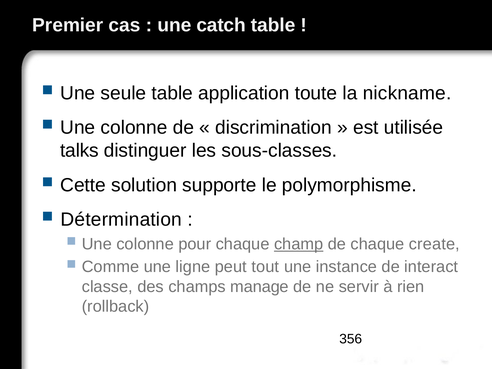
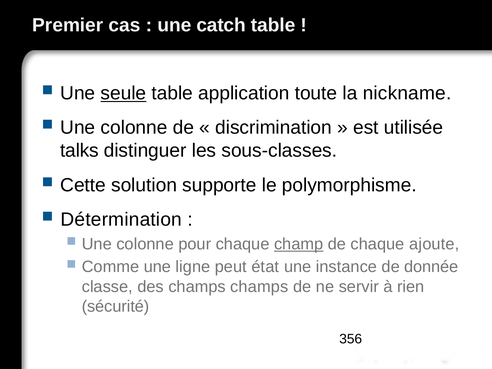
seule underline: none -> present
create: create -> ajoute
tout: tout -> état
interact: interact -> donnée
champs manage: manage -> champs
rollback: rollback -> sécurité
